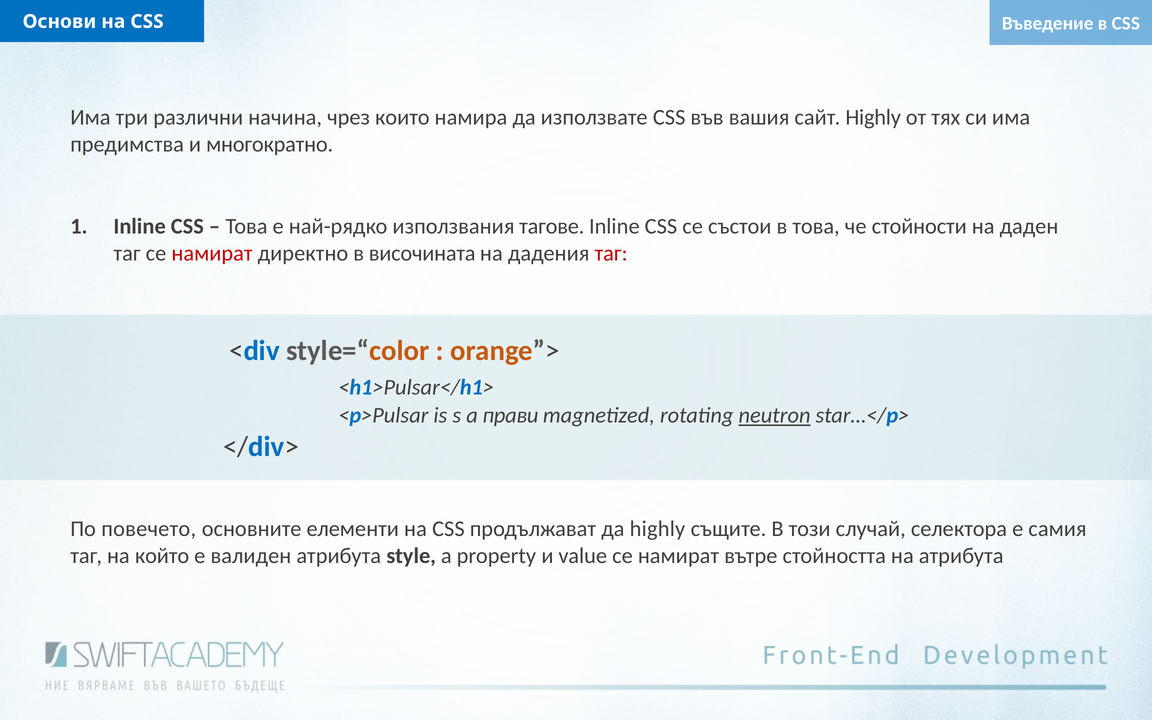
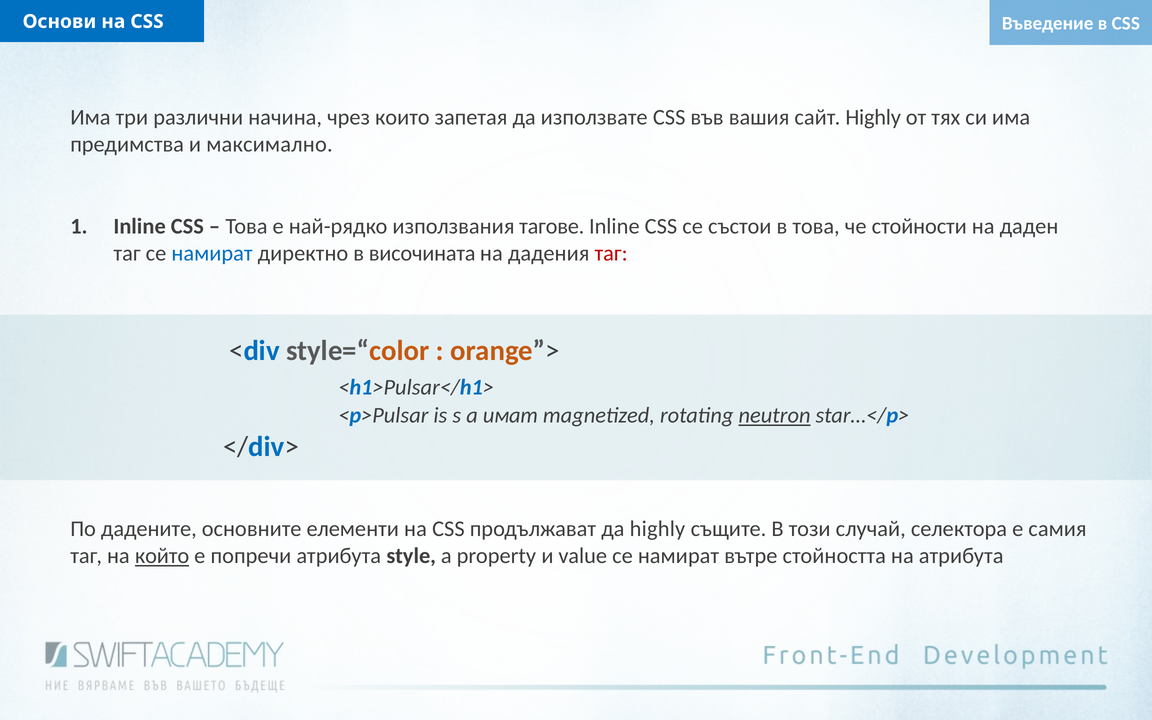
намира: намира -> запетая
многократно: многократно -> максимално
намират at (212, 253) colour: red -> blue
прави: прави -> имат
повечето: повечето -> дадените
който underline: none -> present
валиден: валиден -> попречи
